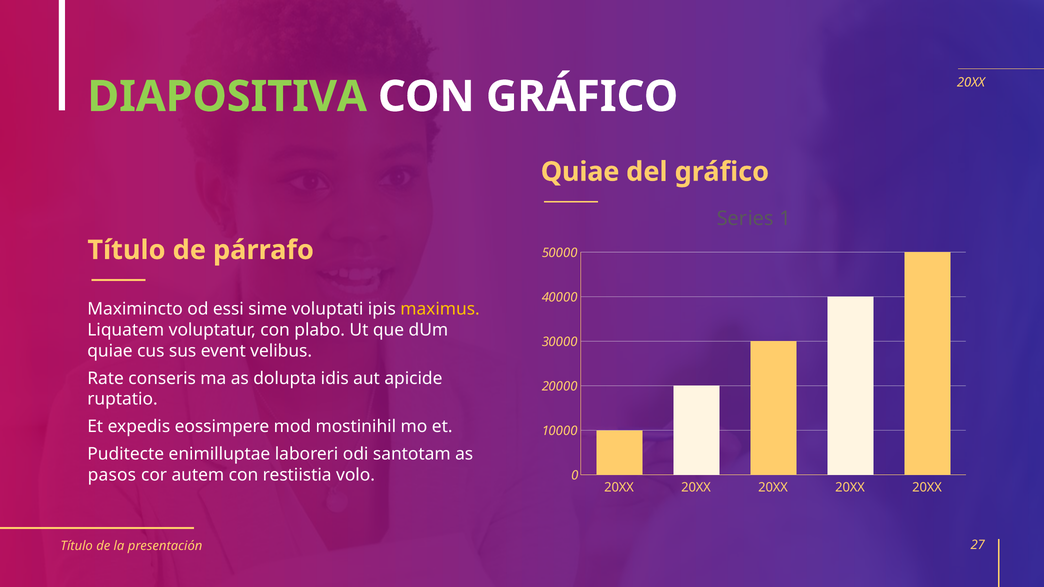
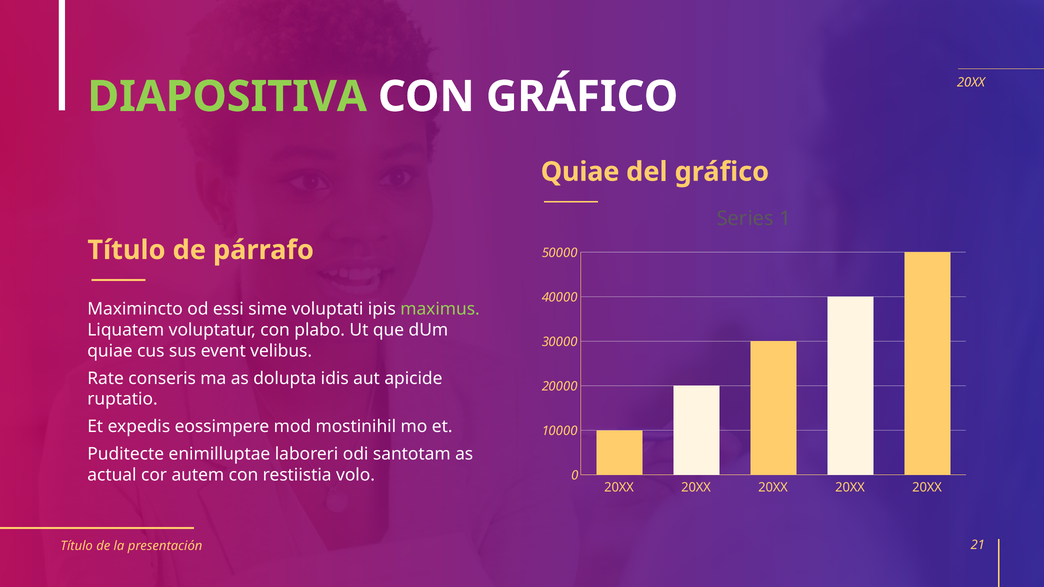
maximus colour: yellow -> light green
pasos: pasos -> actual
27: 27 -> 21
